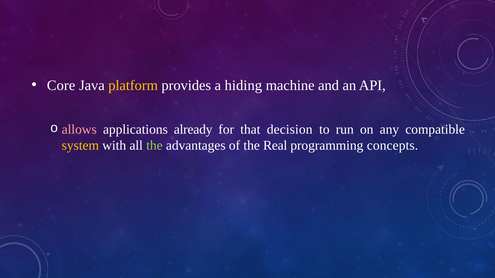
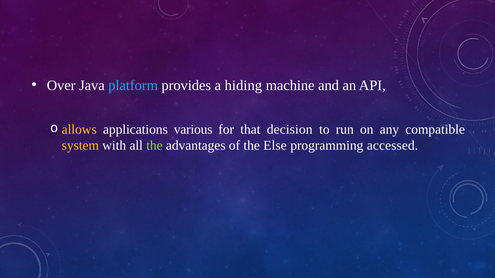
Core: Core -> Over
platform colour: yellow -> light blue
allows colour: pink -> yellow
already: already -> various
Real: Real -> Else
concepts: concepts -> accessed
